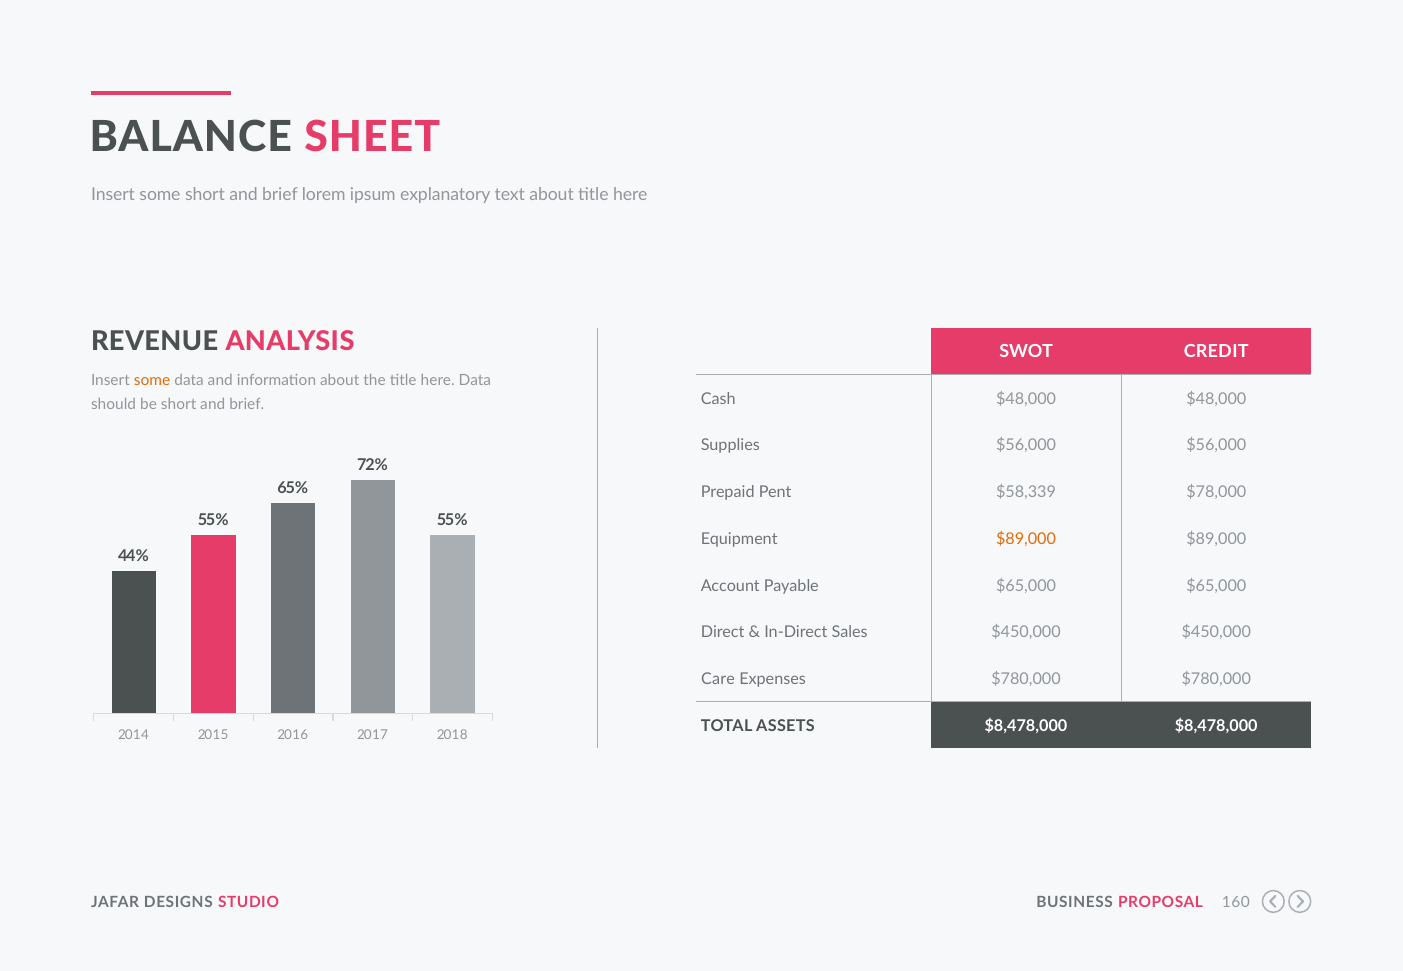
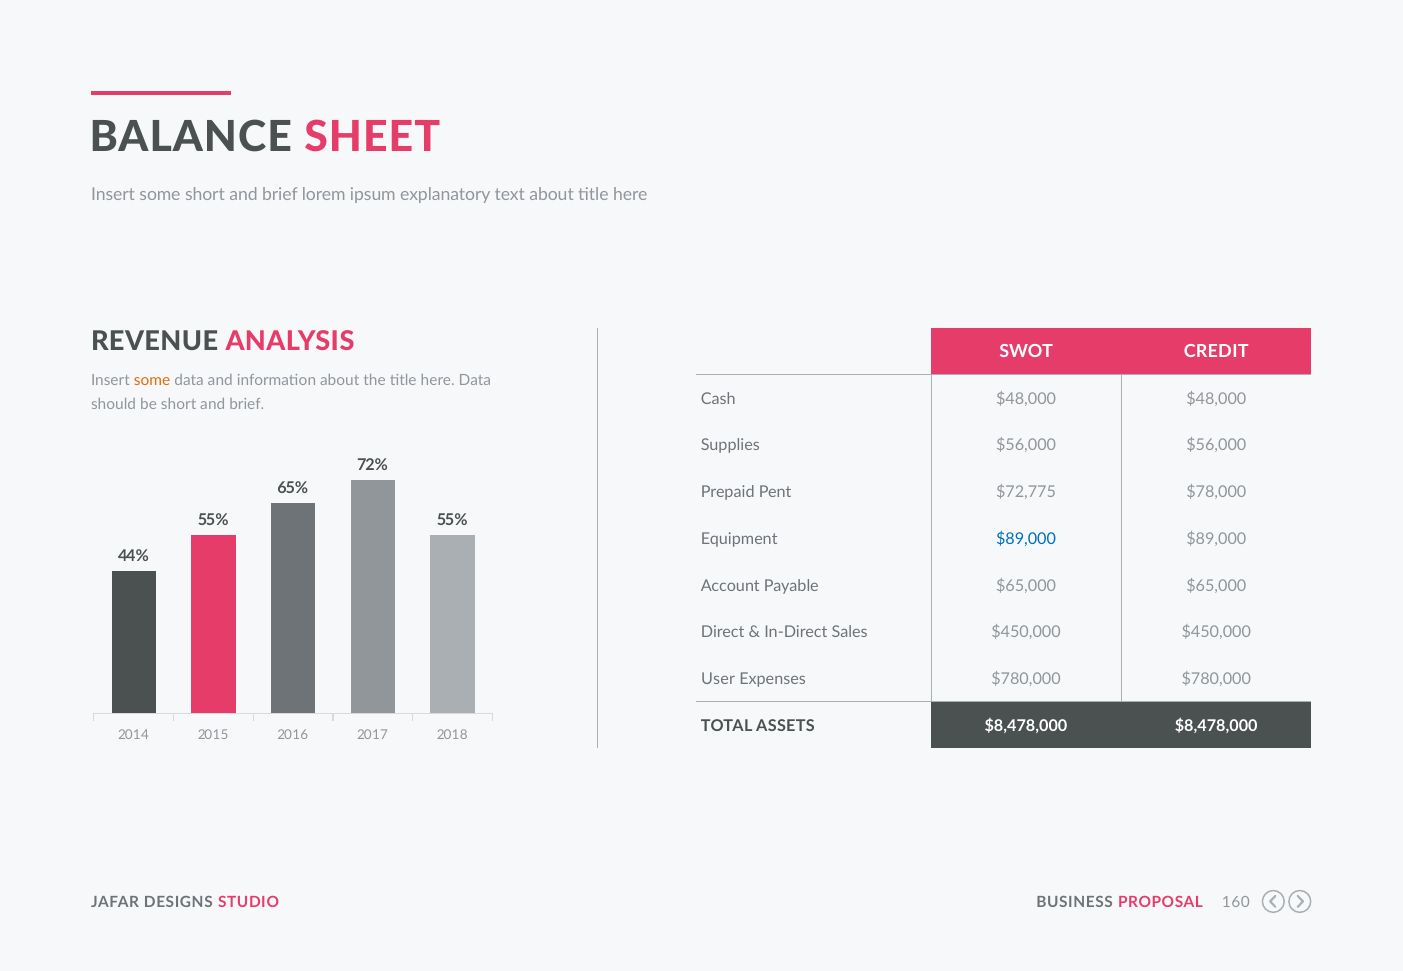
$58,339: $58,339 -> $72,775
$89,000 at (1026, 539) colour: orange -> blue
Care: Care -> User
